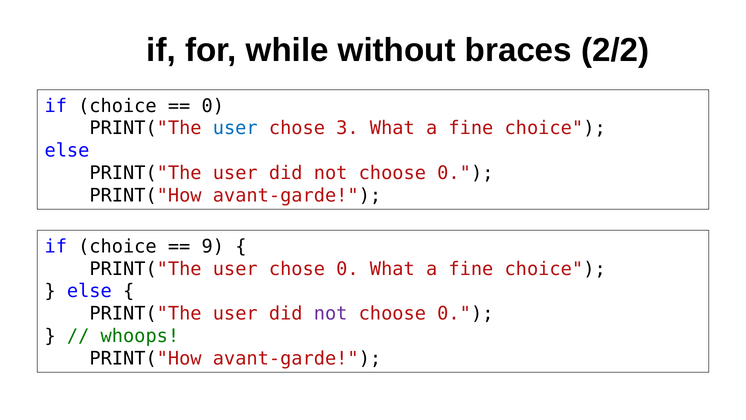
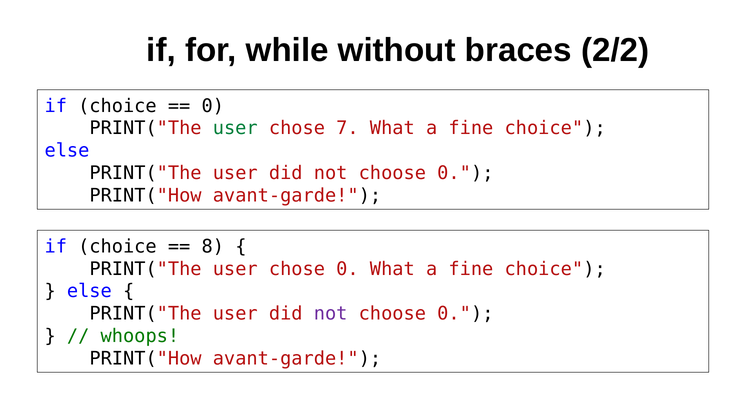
user at (235, 128) colour: blue -> green
3: 3 -> 7
9: 9 -> 8
